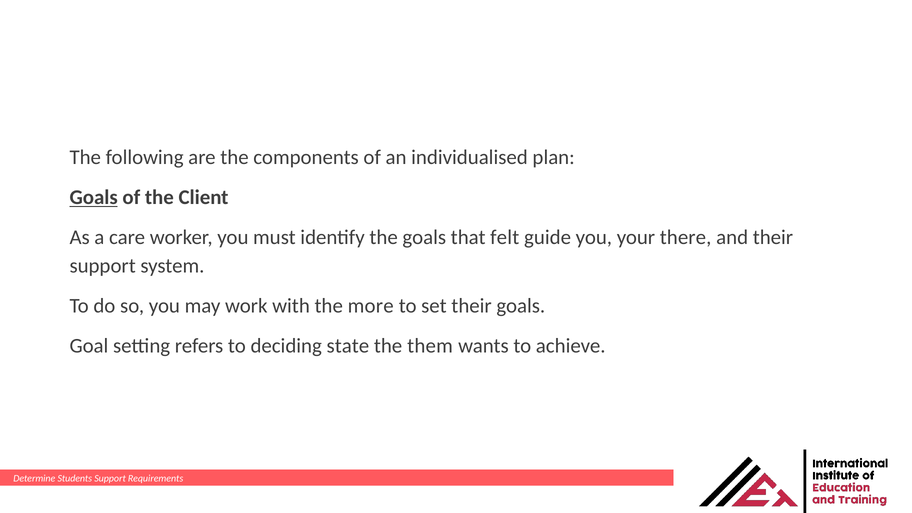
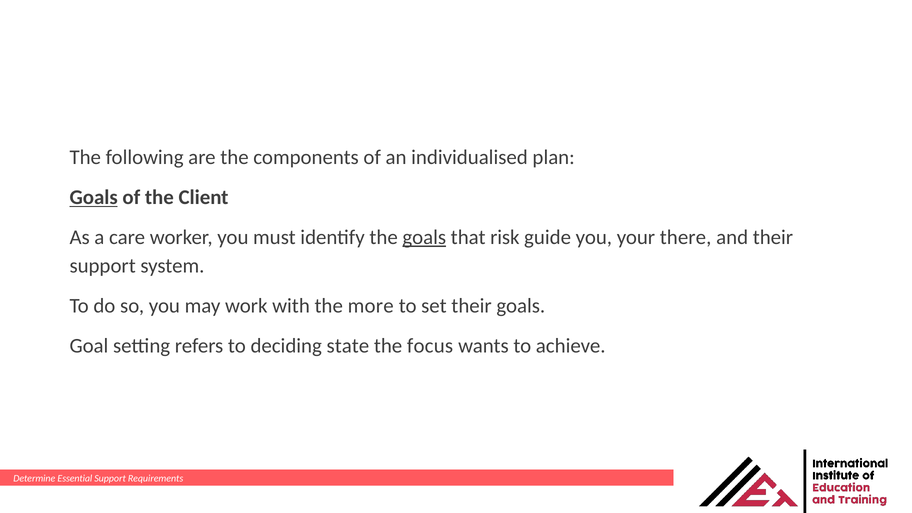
goals at (424, 237) underline: none -> present
felt: felt -> risk
them: them -> focus
Students: Students -> Essential
